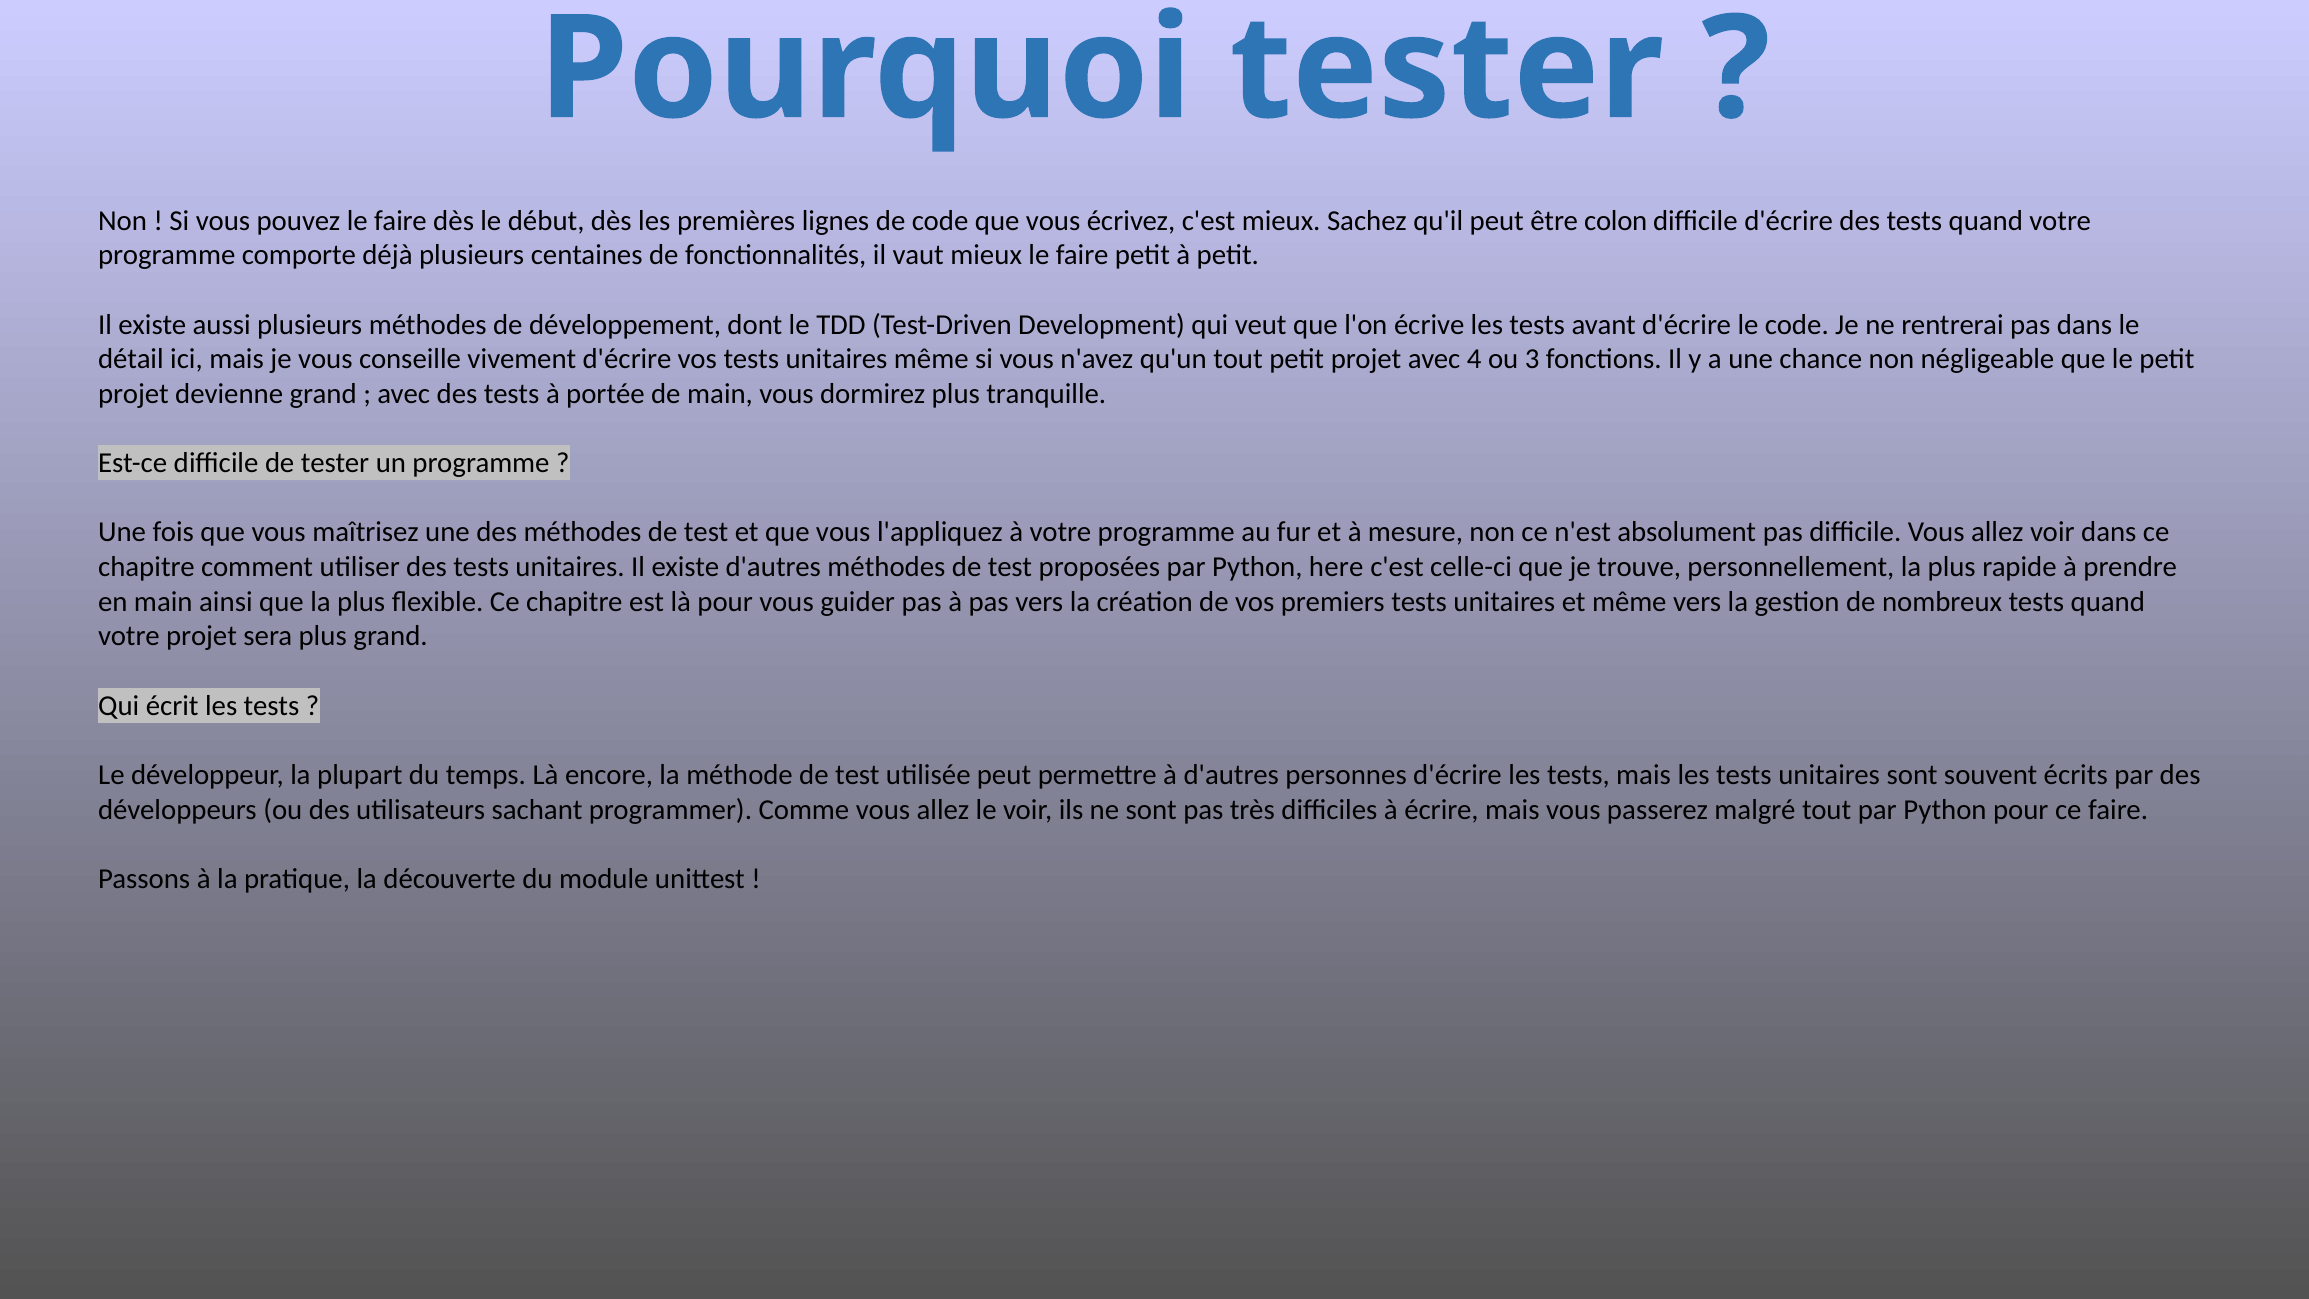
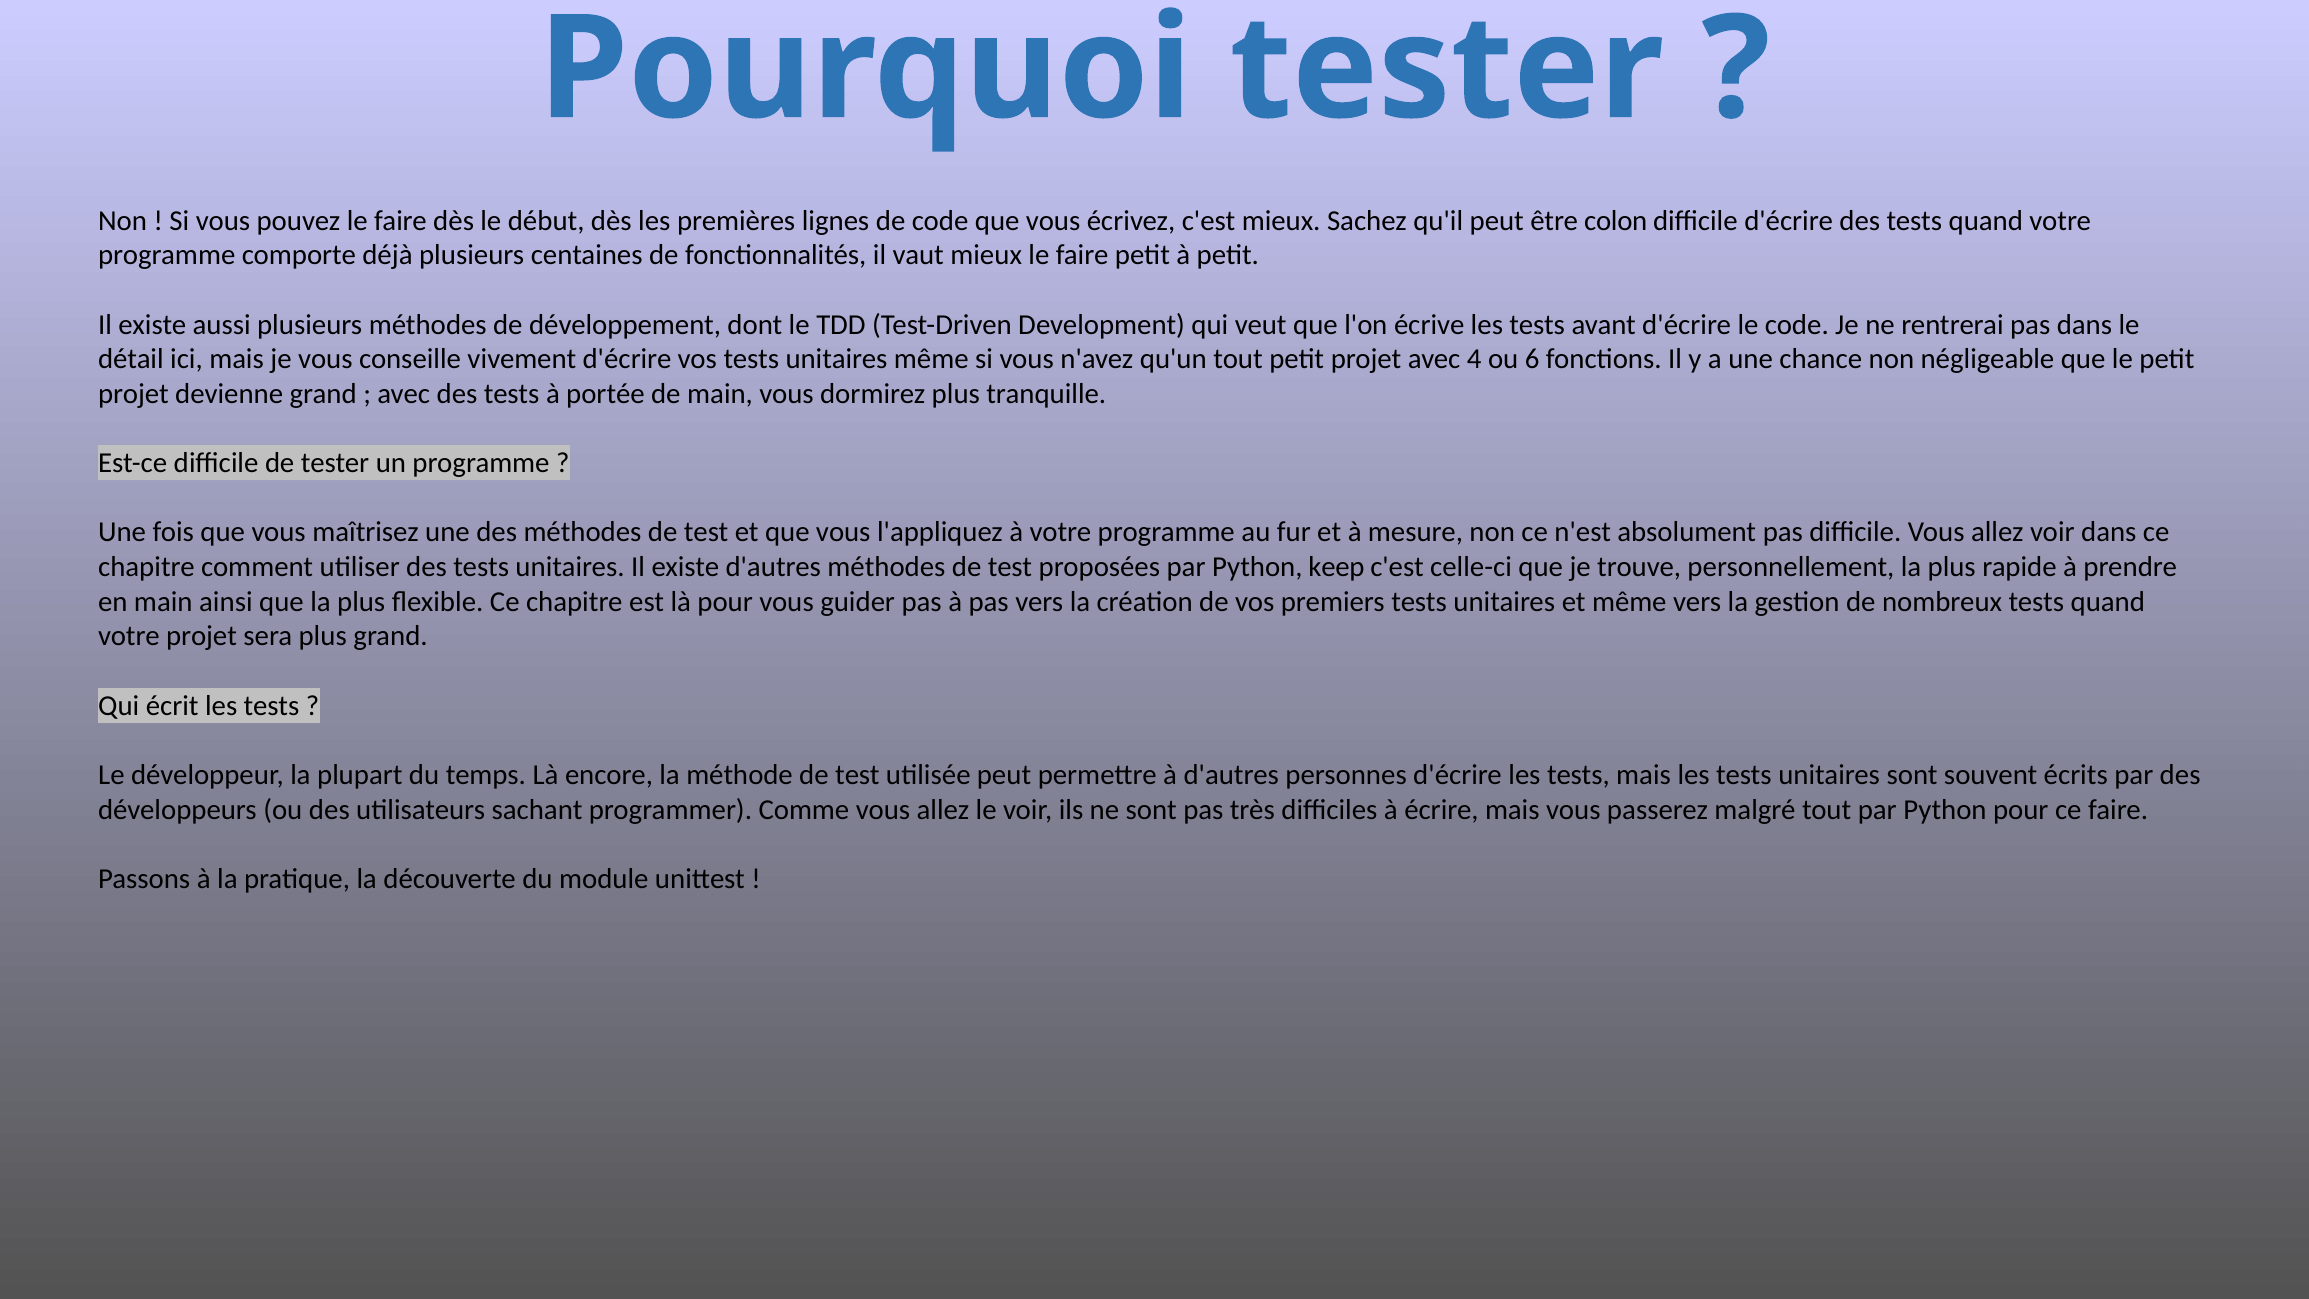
3: 3 -> 6
here: here -> keep
